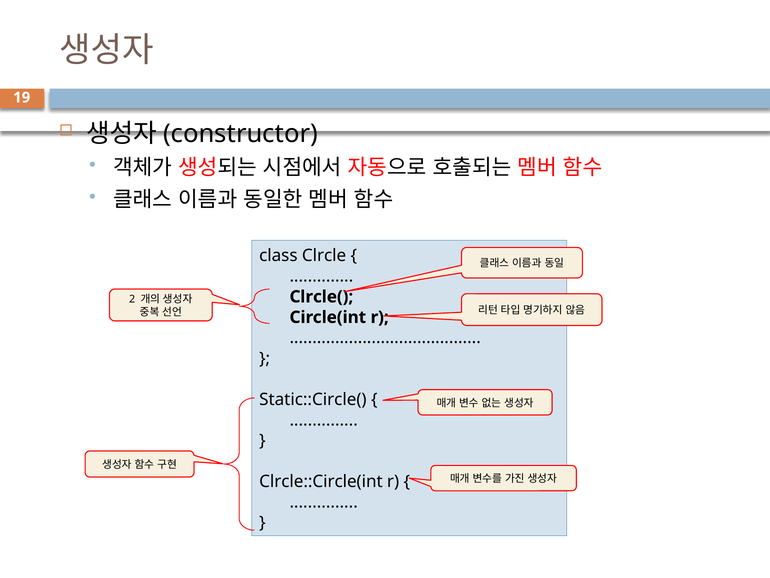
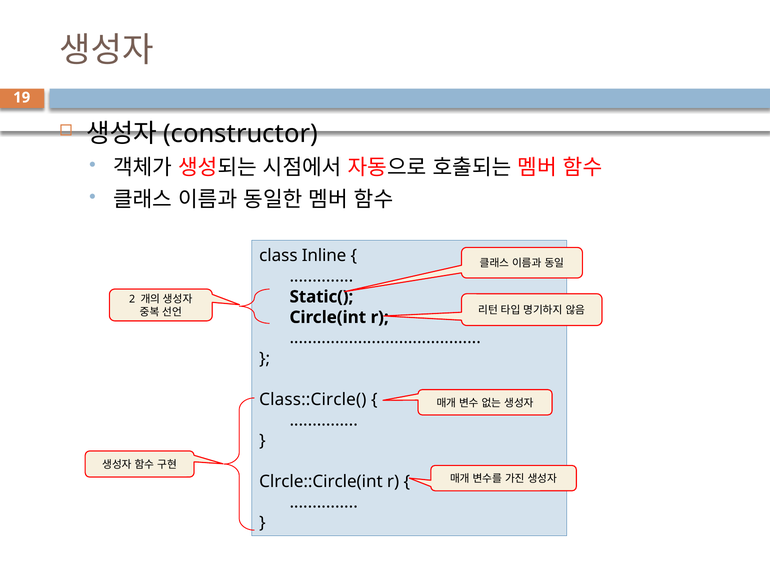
Clrcle: Clrcle -> Inline
Clrcle(: Clrcle( -> Static(
Static::Circle(: Static::Circle( -> Class::Circle(
